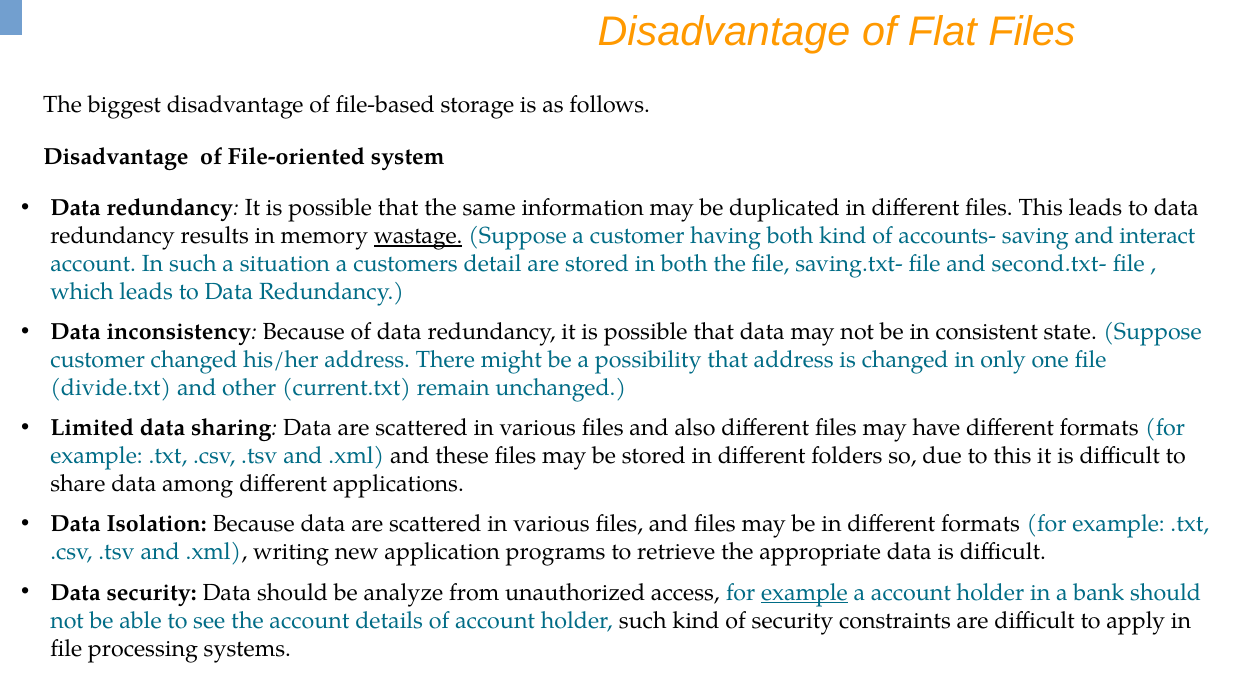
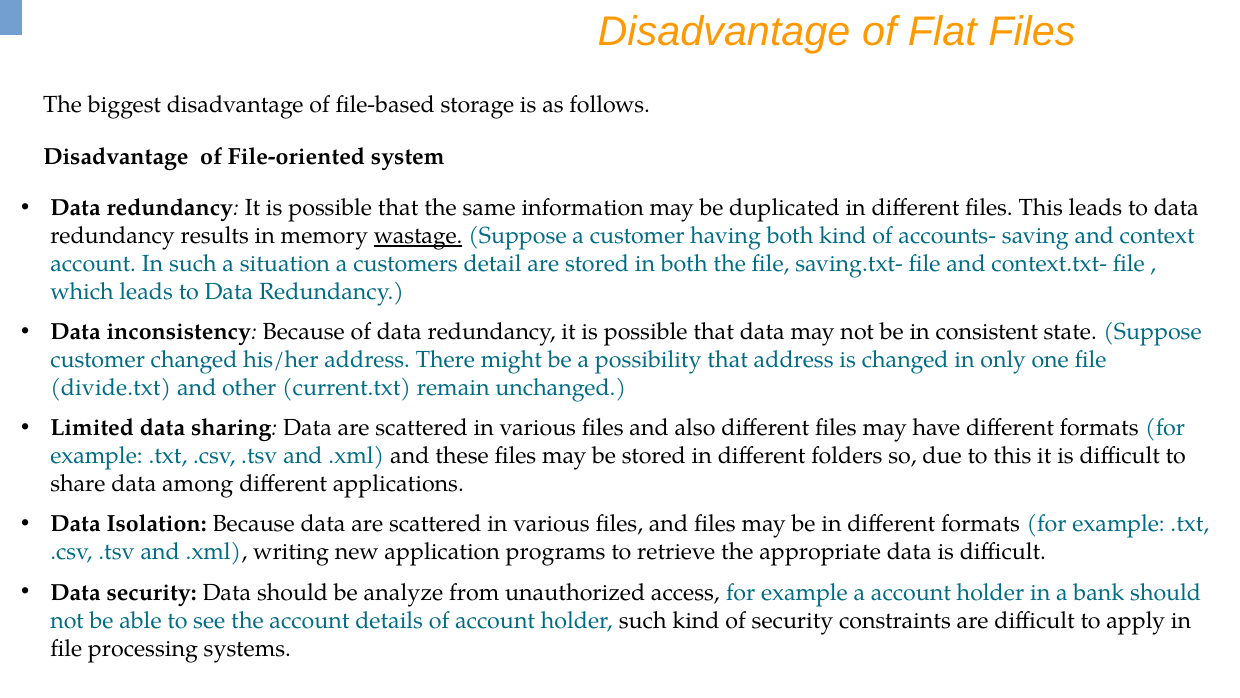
interact: interact -> context
second.txt-: second.txt- -> context.txt-
example at (804, 592) underline: present -> none
